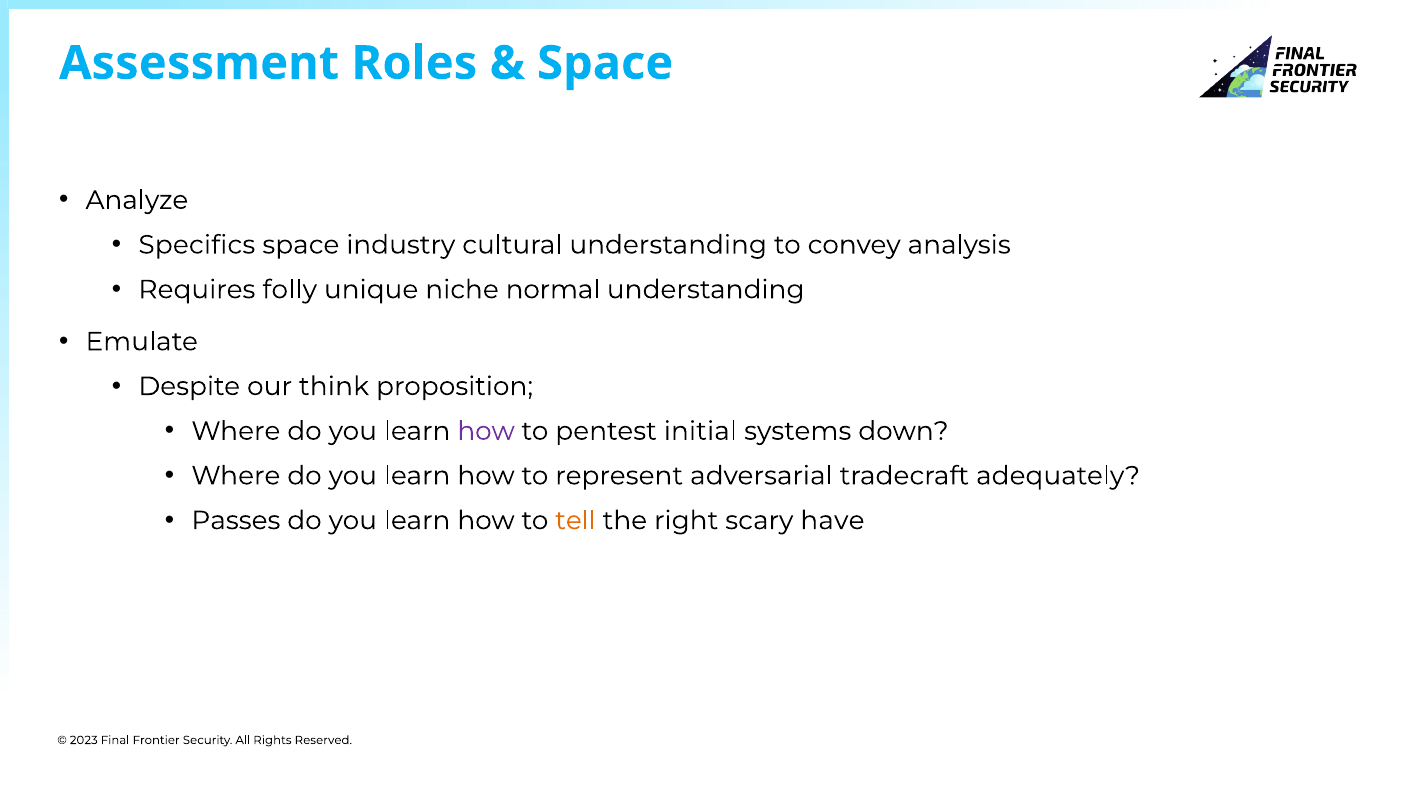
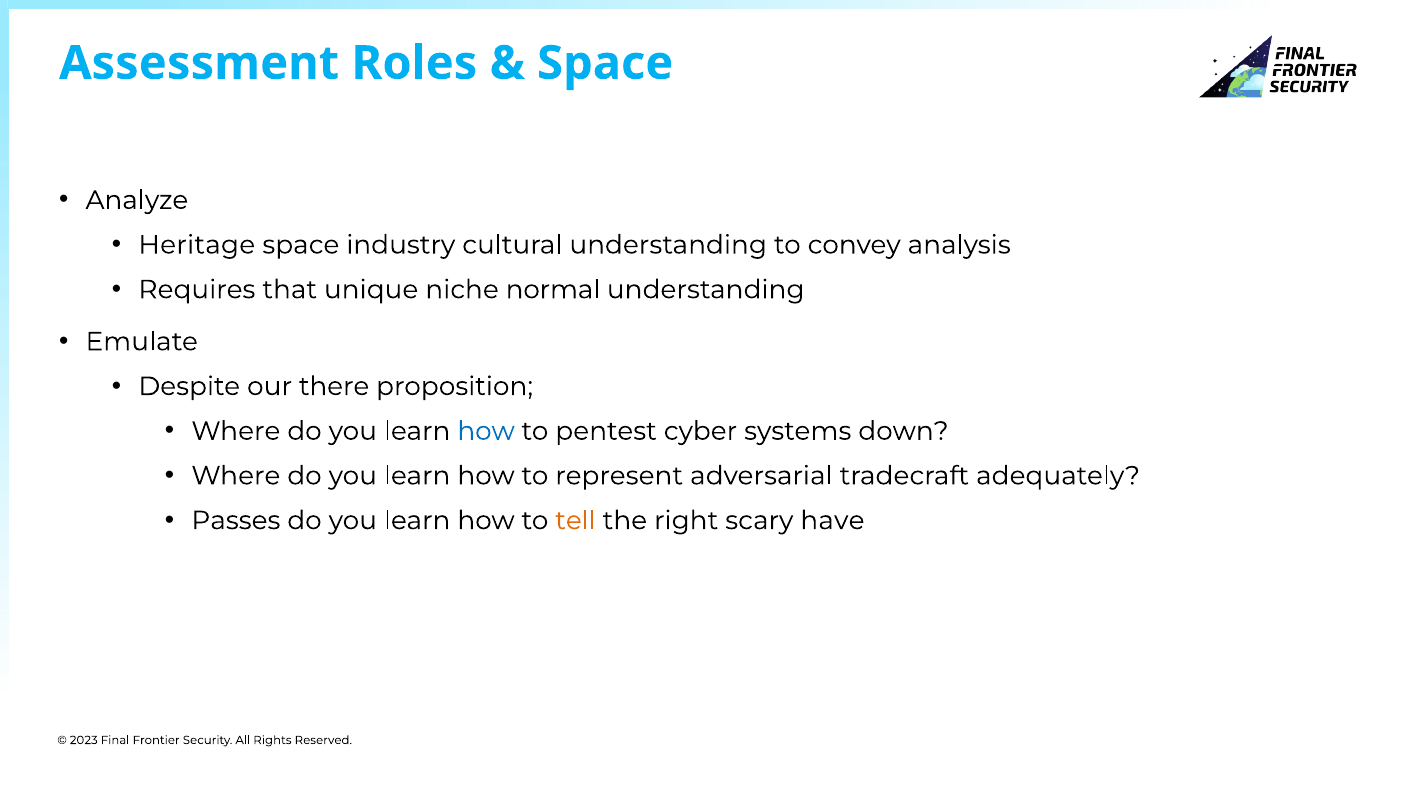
Specifics: Specifics -> Heritage
folly: folly -> that
think: think -> there
how at (486, 431) colour: purple -> blue
initial: initial -> cyber
